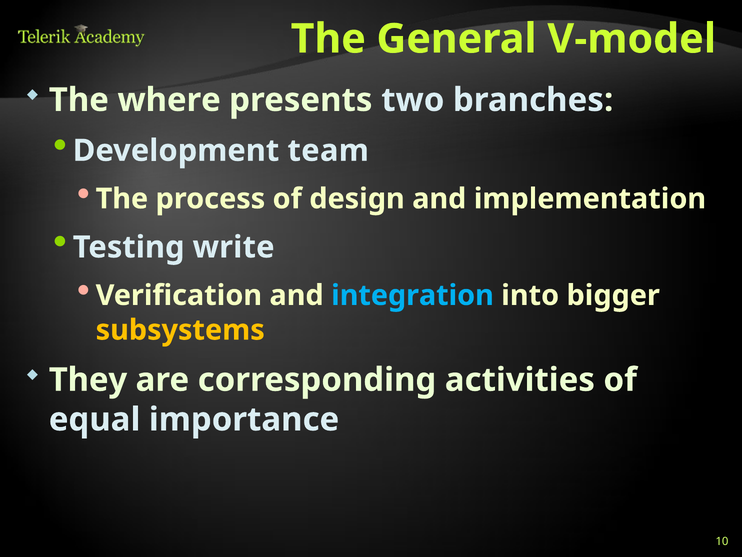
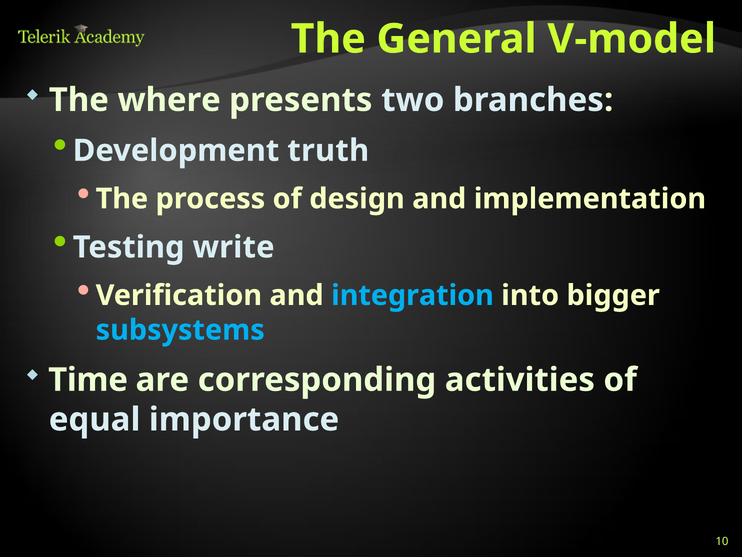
team: team -> truth
subsystems colour: yellow -> light blue
They: They -> Time
